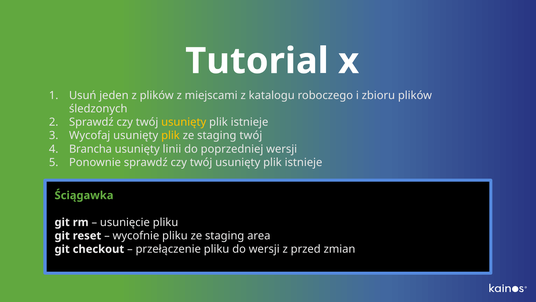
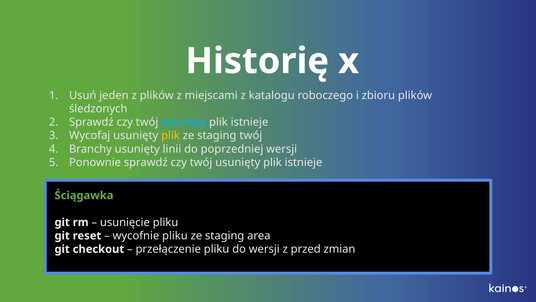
Tutorial: Tutorial -> Historię
usunięty at (184, 122) colour: yellow -> light blue
Brancha: Brancha -> Branchy
